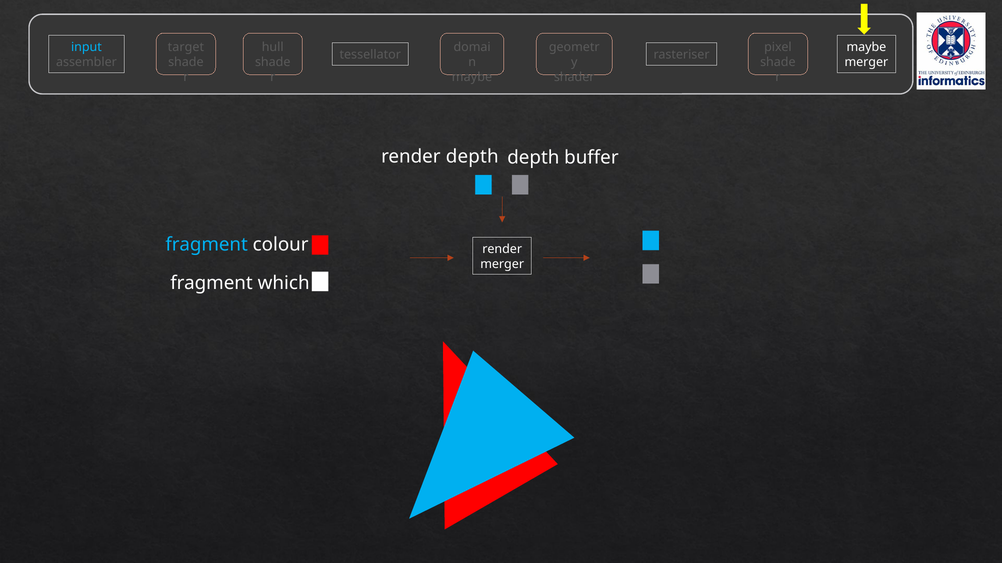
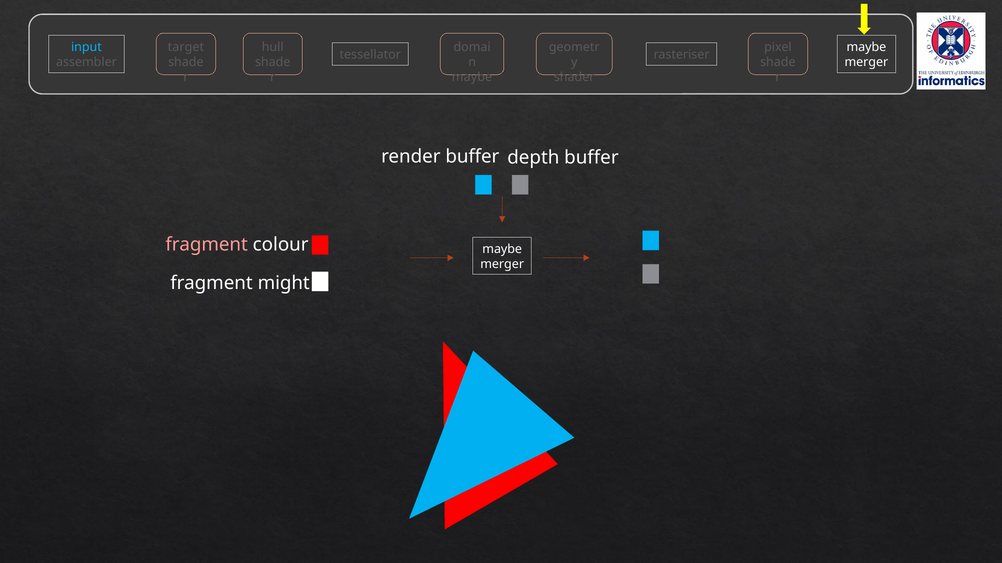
render depth: depth -> buffer
fragment at (207, 245) colour: light blue -> pink
render at (502, 249): render -> maybe
which: which -> might
